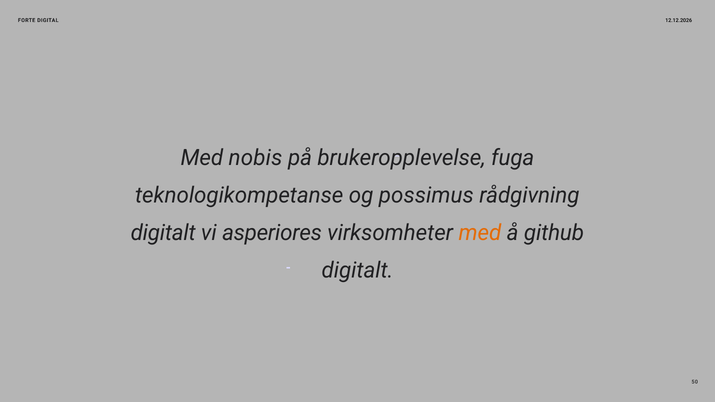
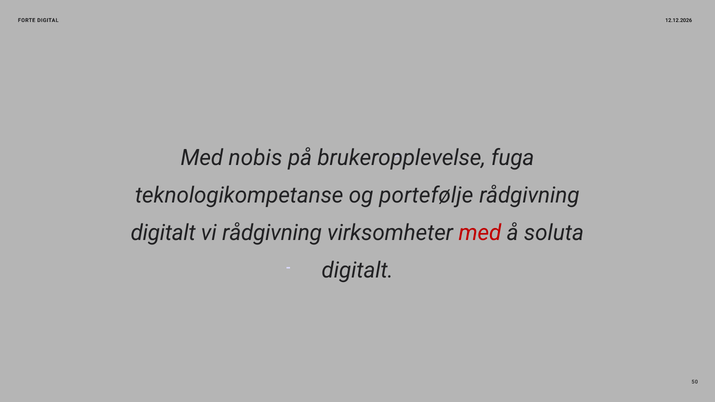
possimus: possimus -> portefølje
vi asperiores: asperiores -> rådgivning
med at (480, 233) colour: orange -> red
github: github -> soluta
